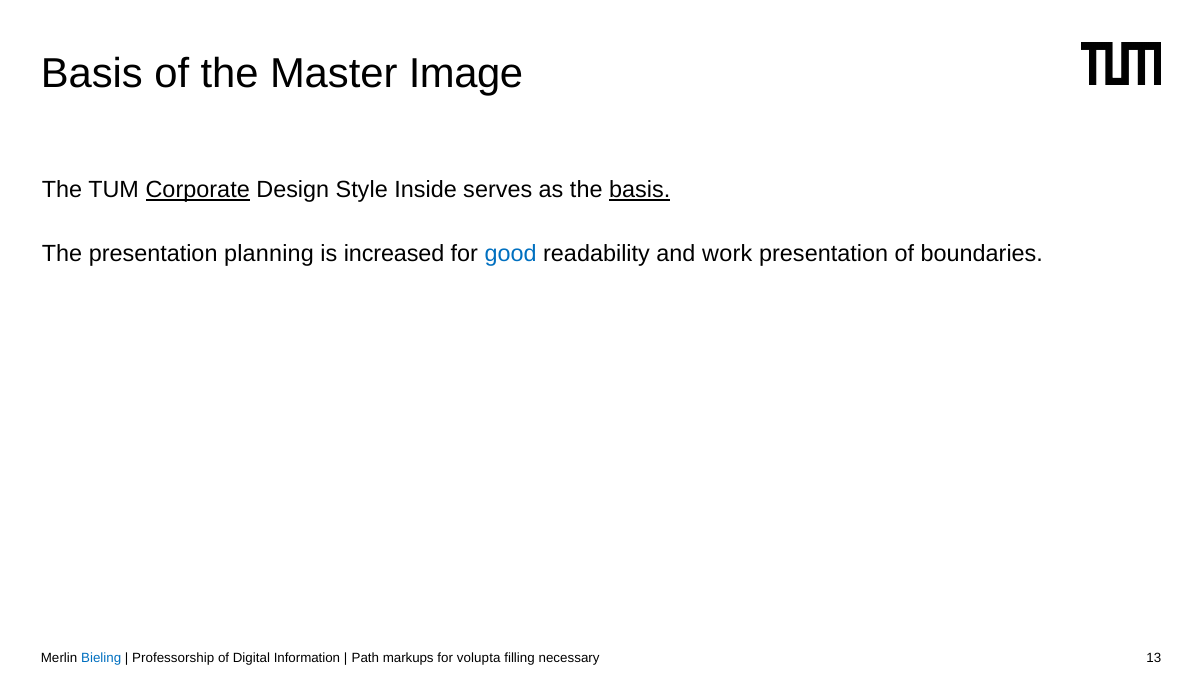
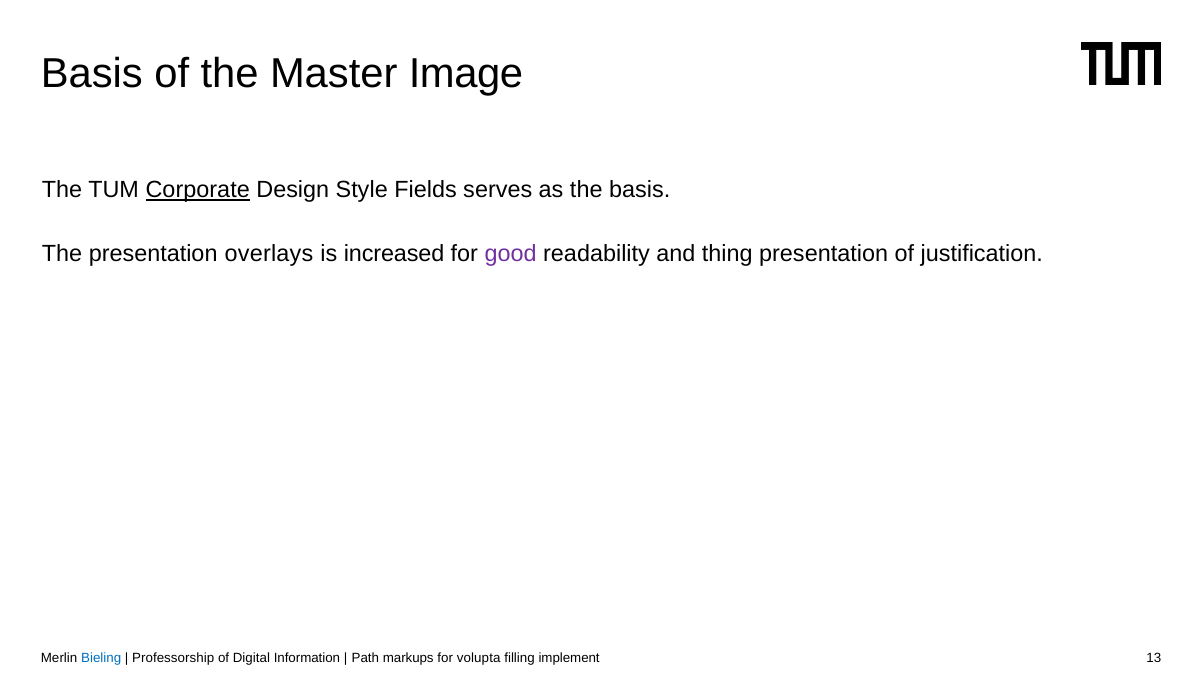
Inside: Inside -> Fields
basis at (640, 190) underline: present -> none
planning: planning -> overlays
good colour: blue -> purple
work: work -> thing
boundaries: boundaries -> justification
necessary: necessary -> implement
